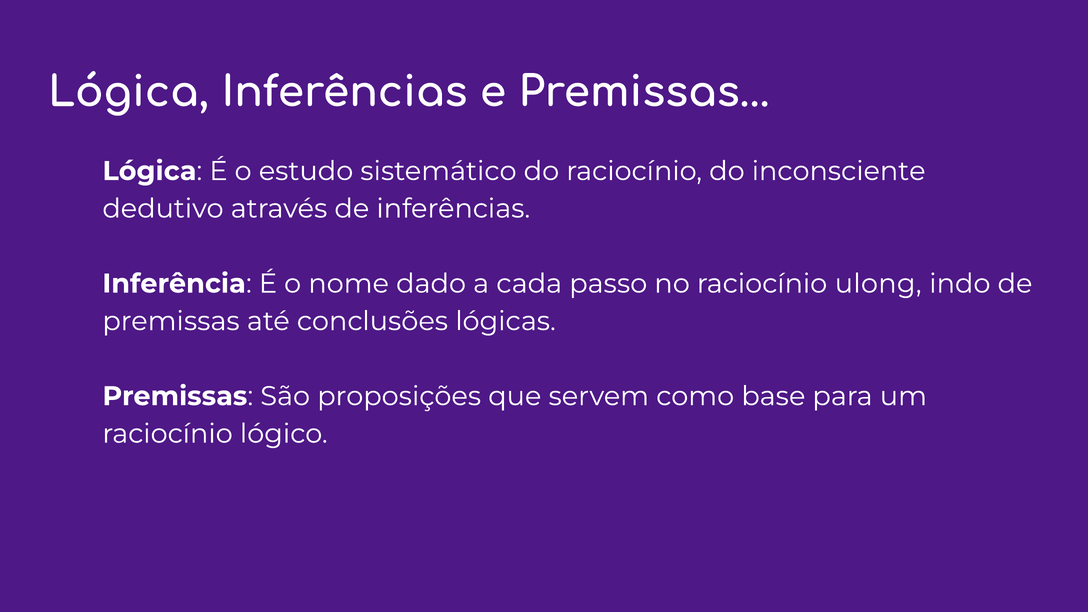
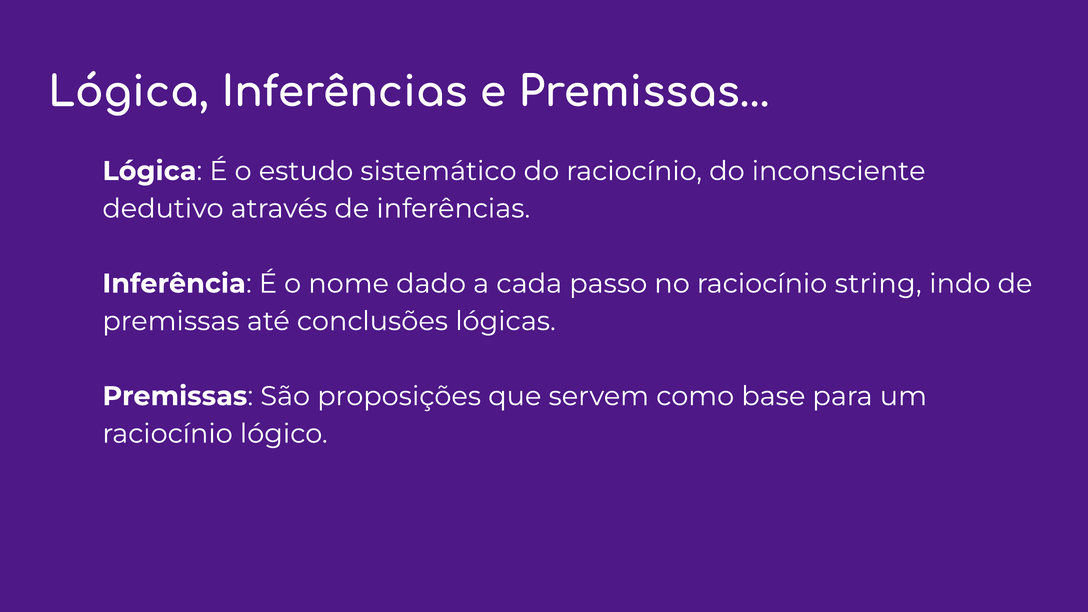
ulong: ulong -> string
